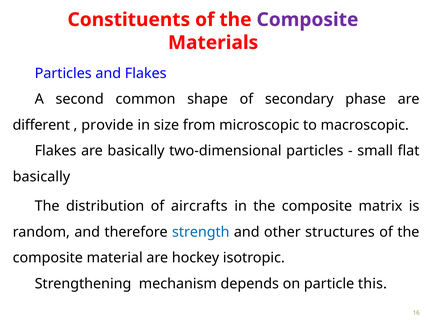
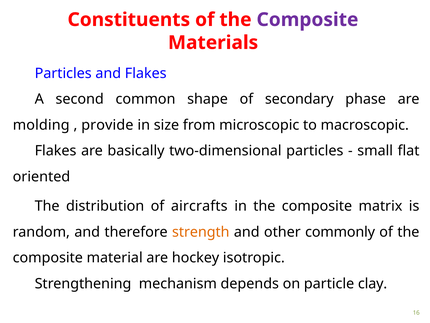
different: different -> molding
basically at (41, 176): basically -> oriented
strength colour: blue -> orange
structures: structures -> commonly
this: this -> clay
